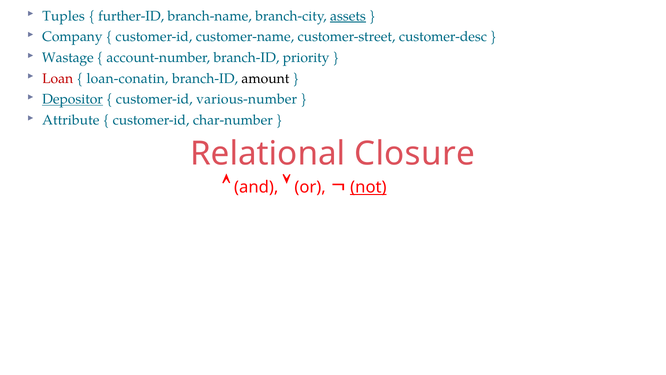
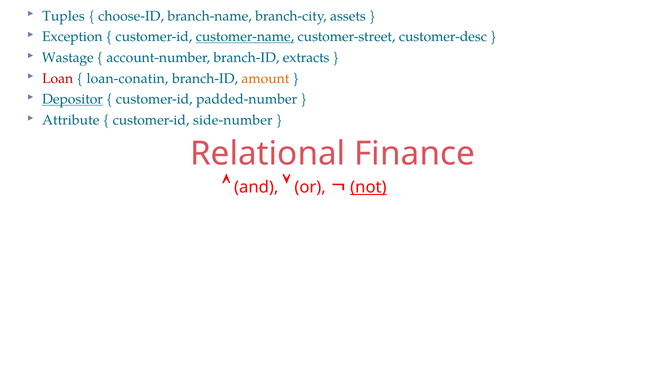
further-ID: further-ID -> choose-ID
assets underline: present -> none
Company: Company -> Exception
customer-name underline: none -> present
priority: priority -> extracts
amount colour: black -> orange
various-number: various-number -> padded-number
char-number: char-number -> side-number
Closure: Closure -> Finance
